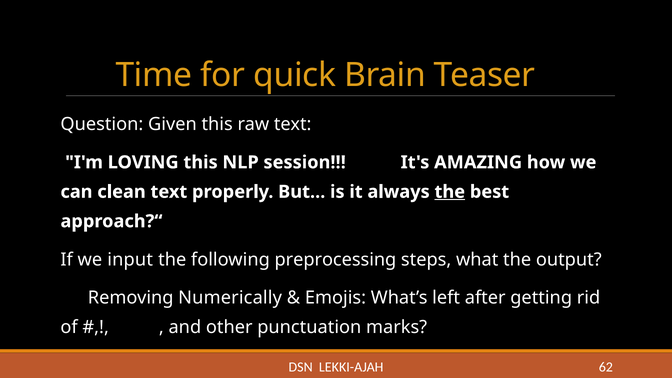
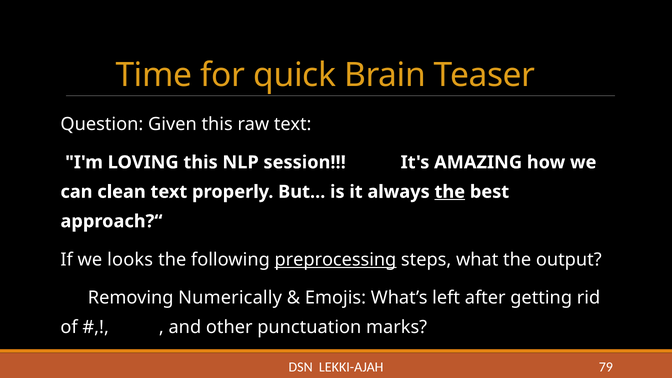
input: input -> looks
preprocessing underline: none -> present
62: 62 -> 79
